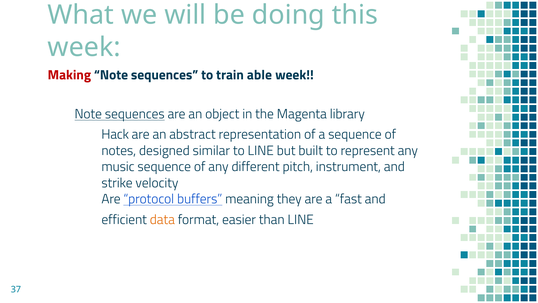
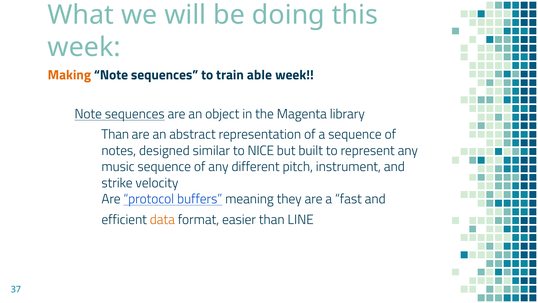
Making colour: red -> orange
Hack at (115, 134): Hack -> Than
to LINE: LINE -> NICE
